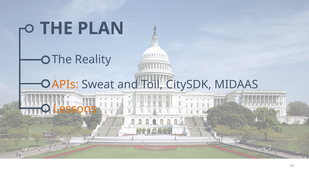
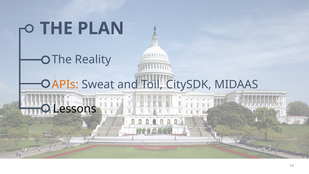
Lessons colour: orange -> black
